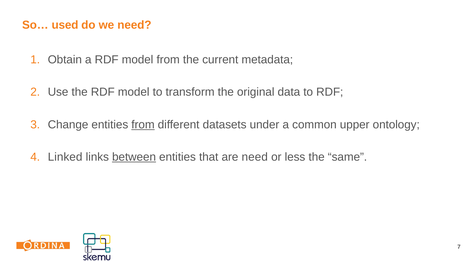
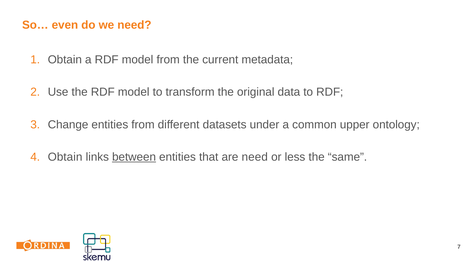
used: used -> even
from at (143, 125) underline: present -> none
Linked at (65, 157): Linked -> Obtain
